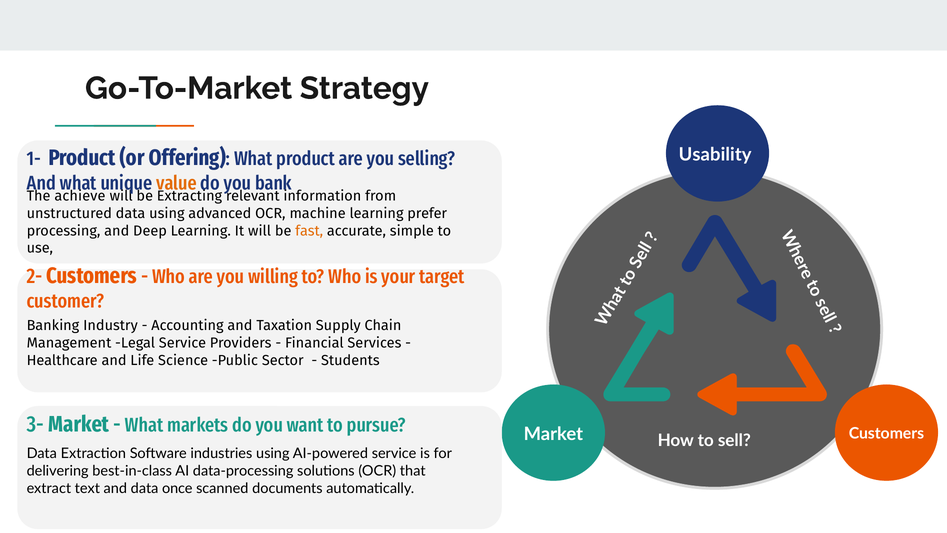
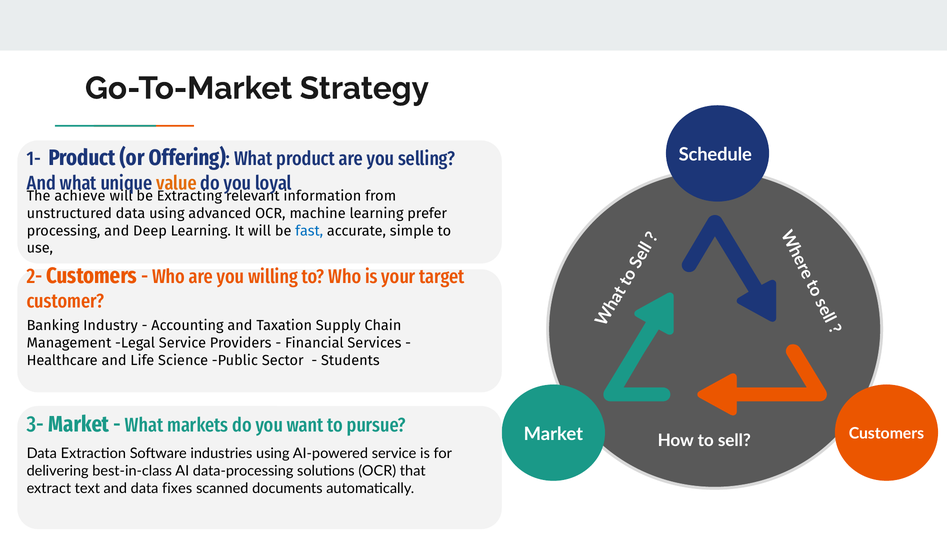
Usability: Usability -> Schedule
bank: bank -> loyal
fast colour: orange -> blue
once: once -> fixes
